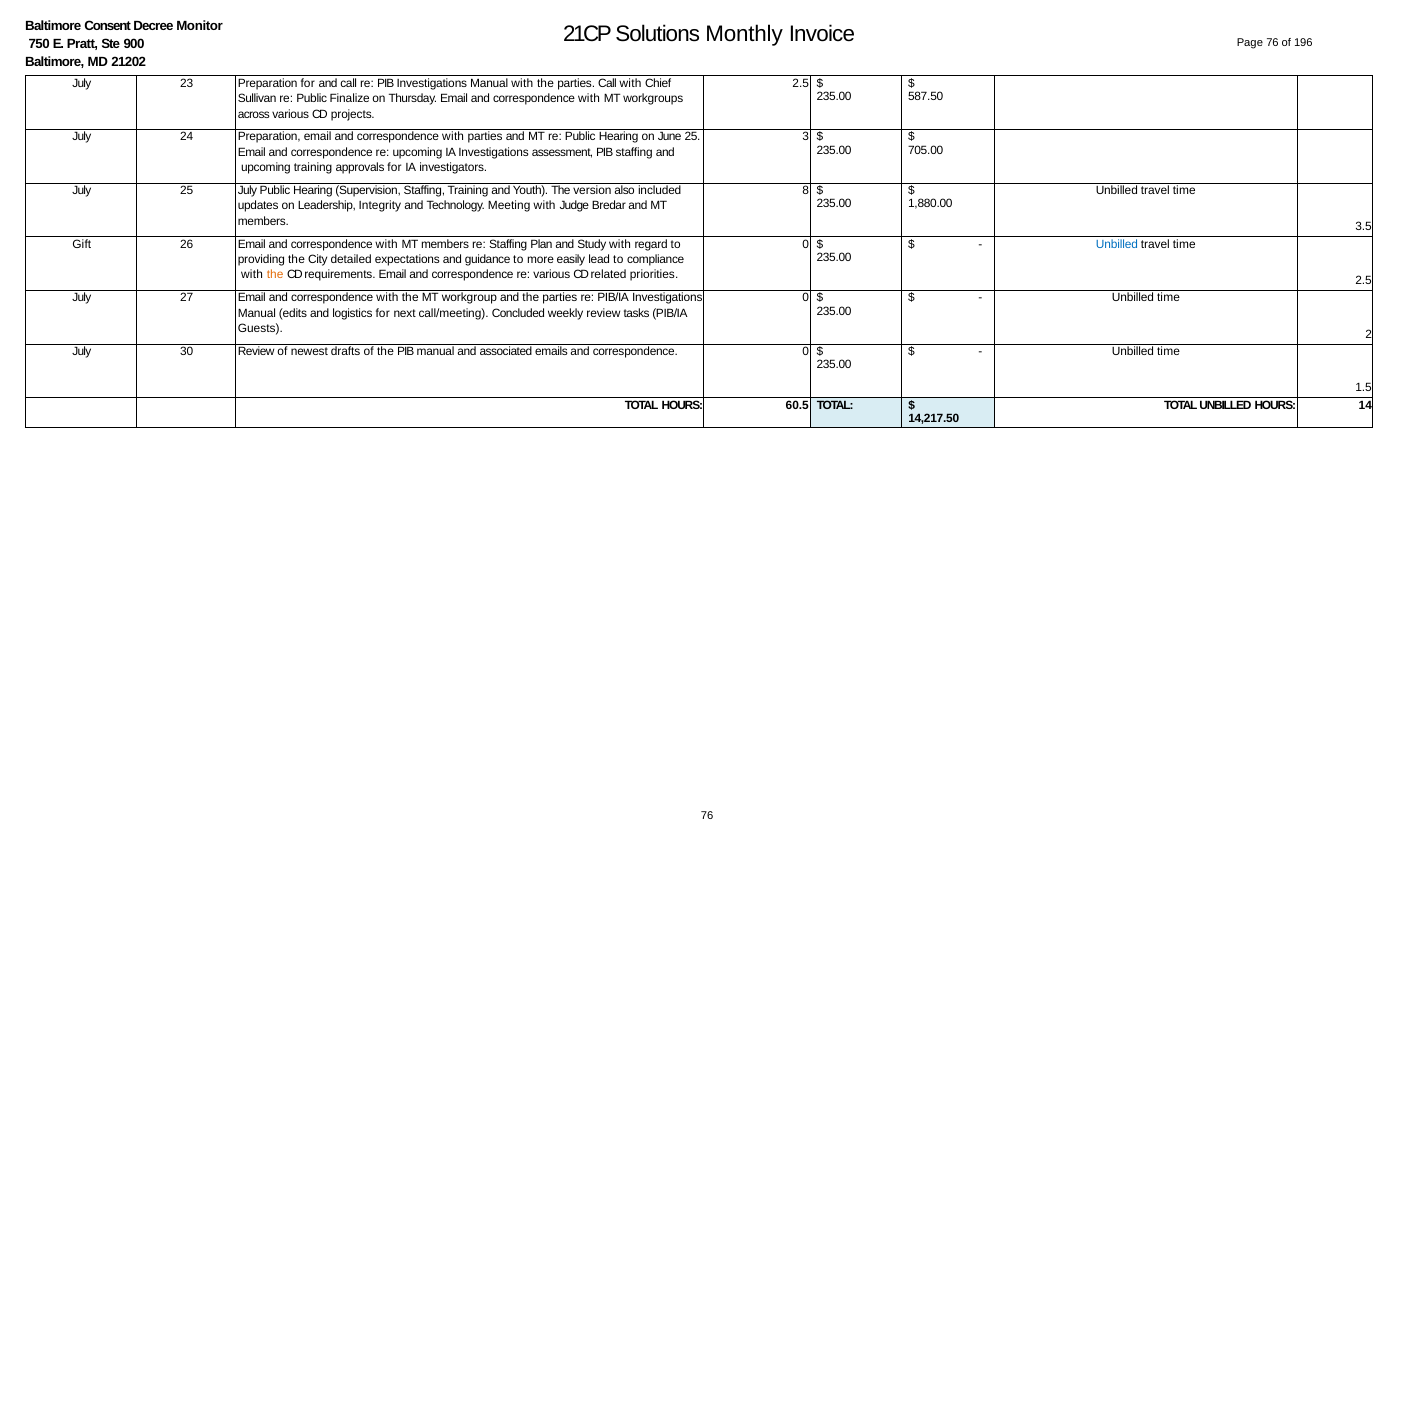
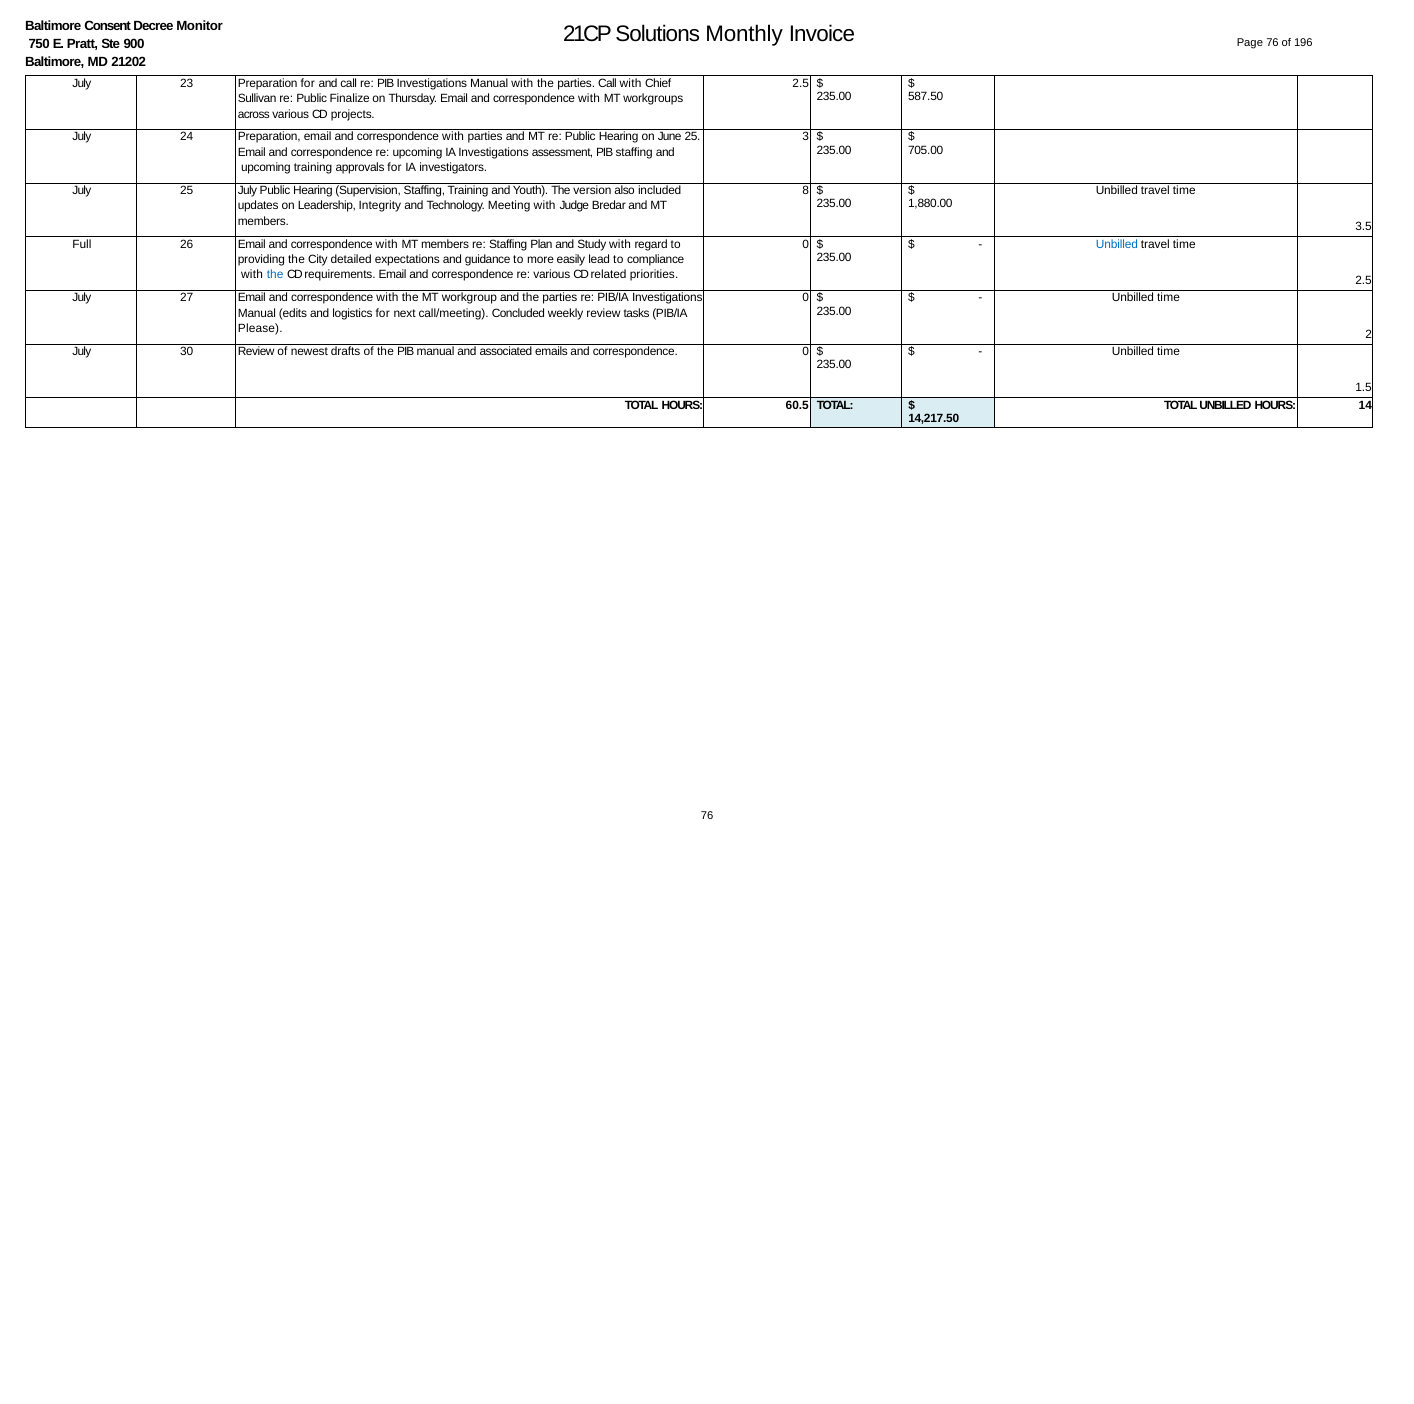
Gift: Gift -> Full
the at (275, 275) colour: orange -> blue
Guests: Guests -> Please
